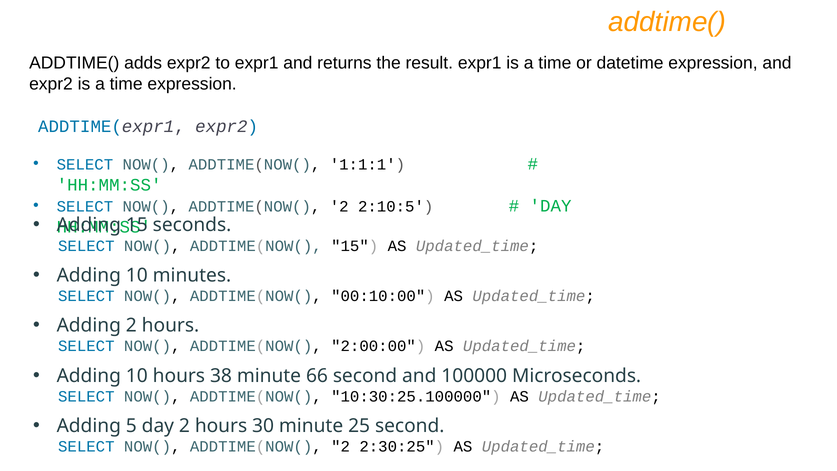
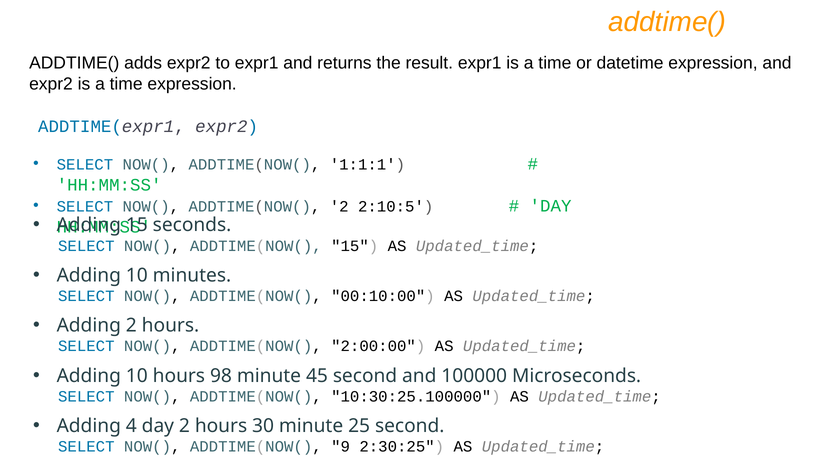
38: 38 -> 98
66: 66 -> 45
5: 5 -> 4
2 at (341, 447): 2 -> 9
